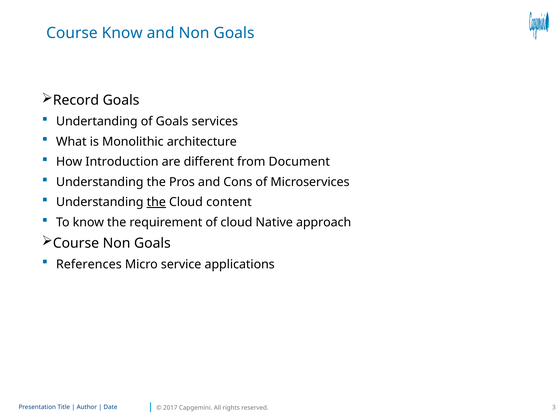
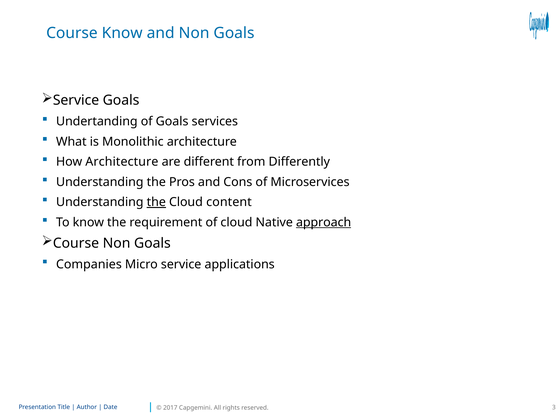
Record at (76, 100): Record -> Service
How Introduction: Introduction -> Architecture
Document: Document -> Differently
approach underline: none -> present
References: References -> Companies
